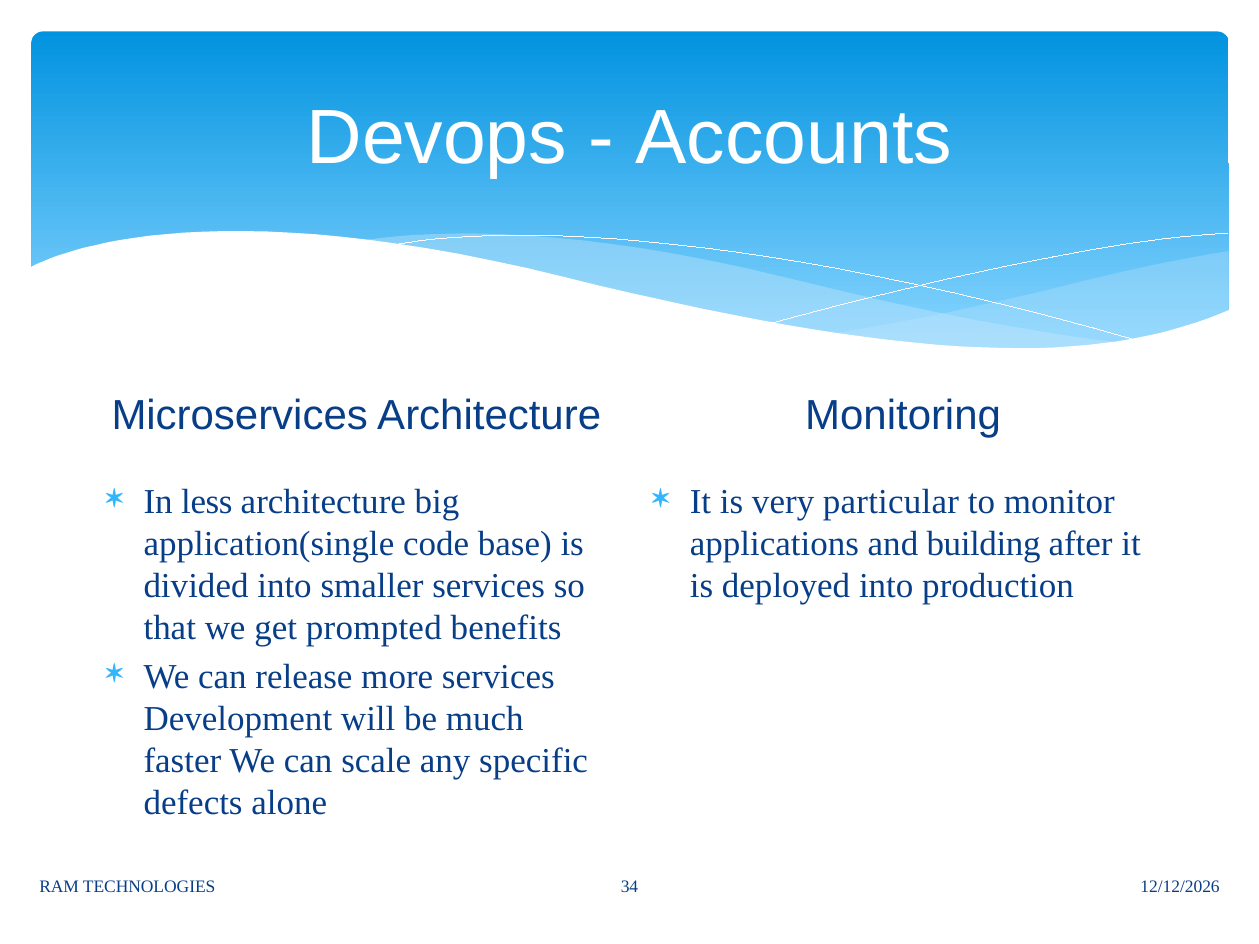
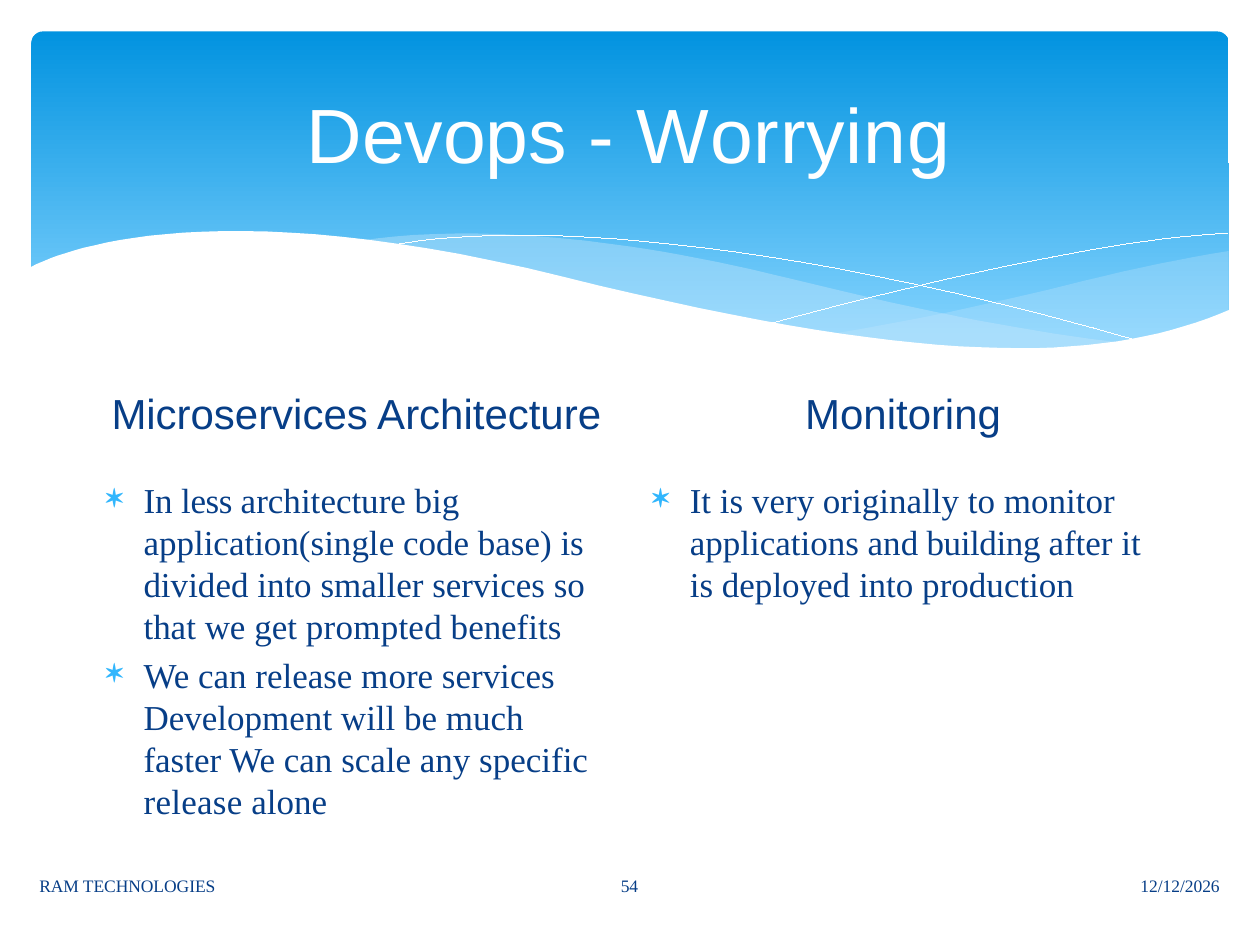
Accounts: Accounts -> Worrying
particular: particular -> originally
defects at (193, 803): defects -> release
34: 34 -> 54
